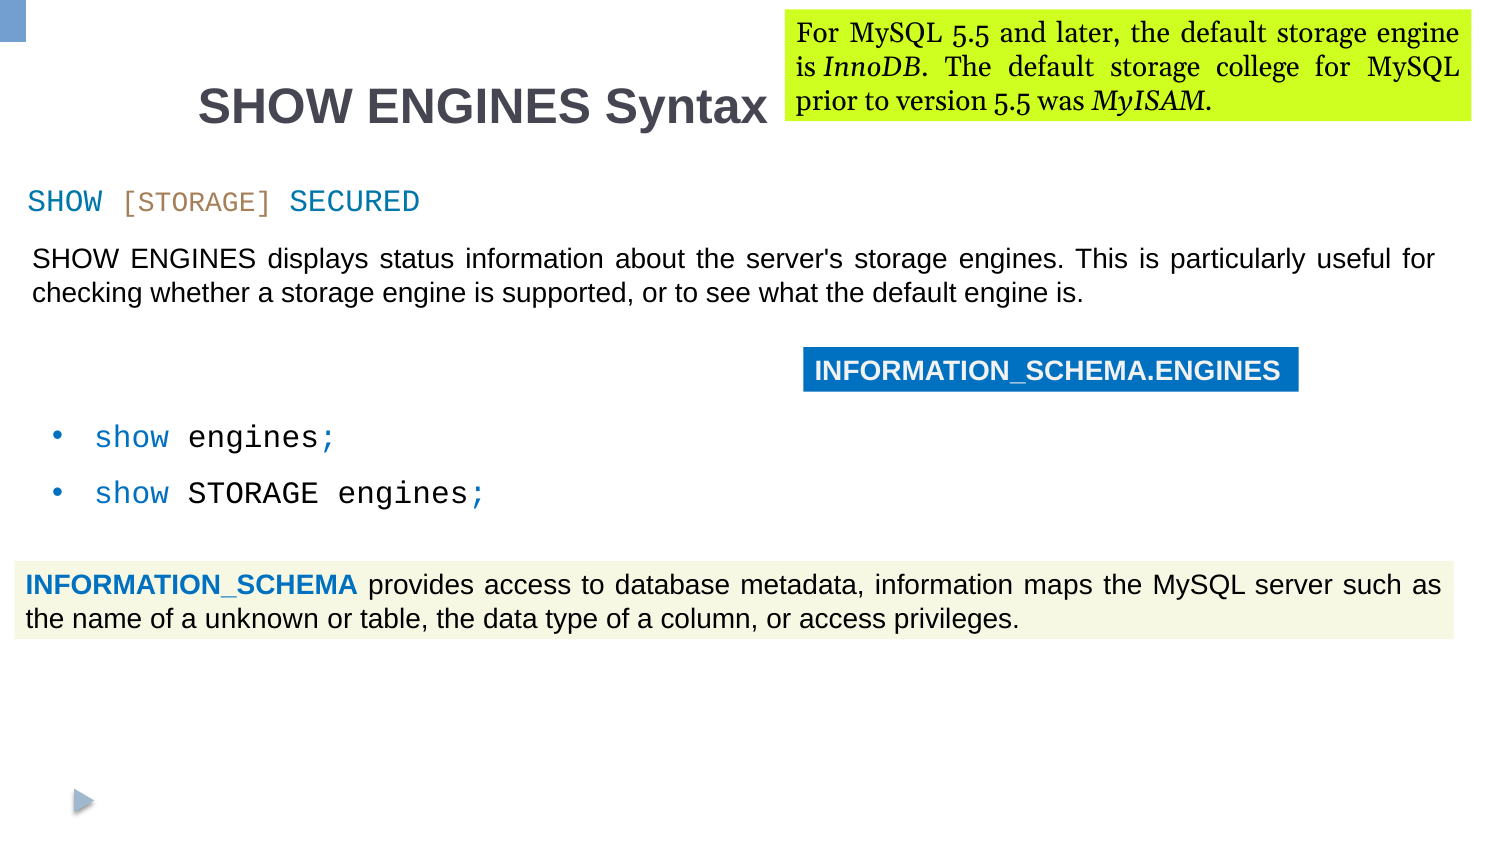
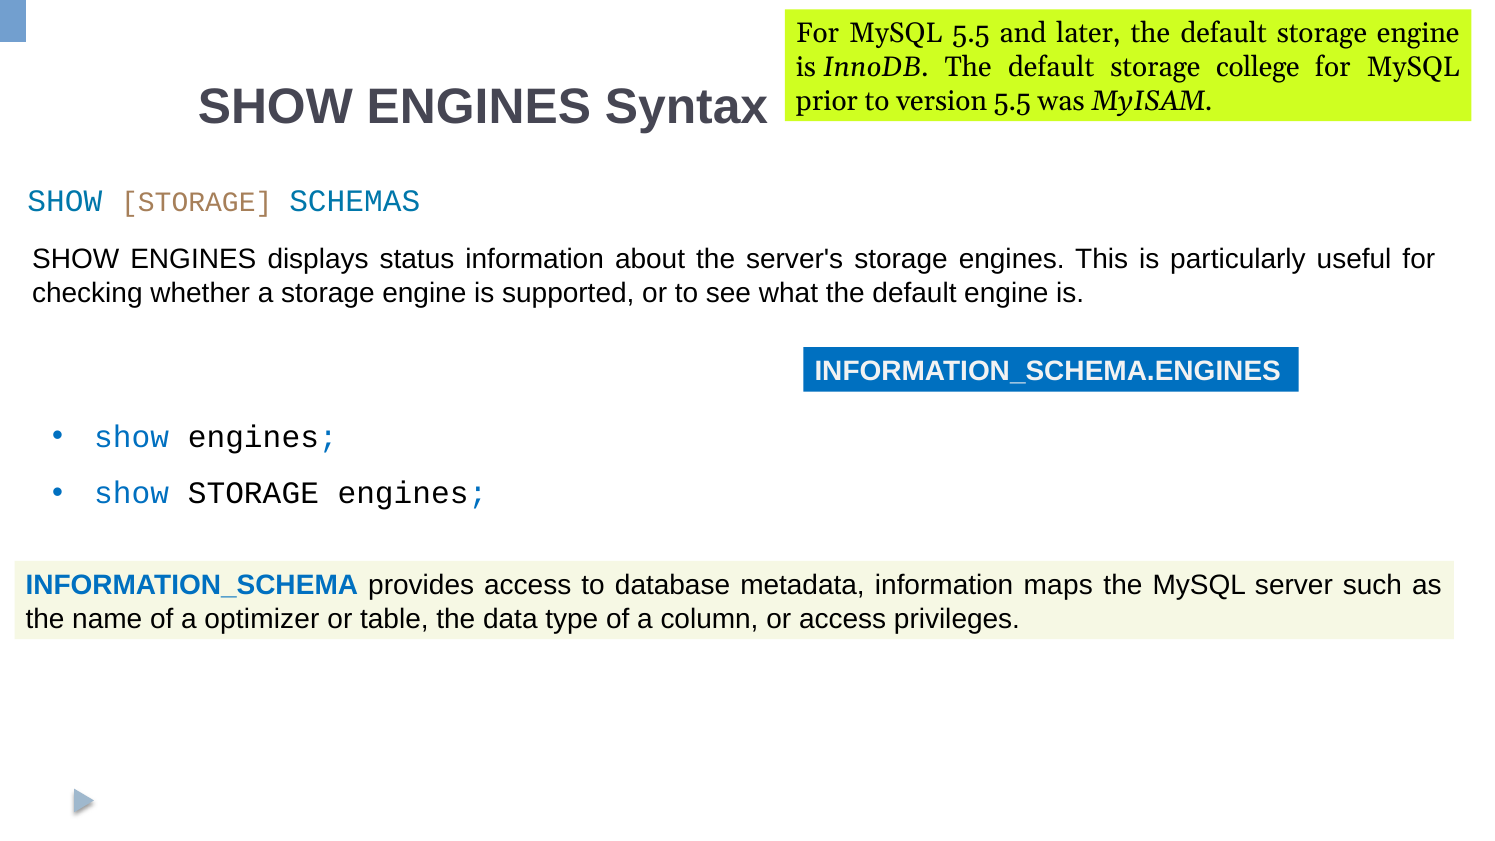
SECURED: SECURED -> SCHEMAS
unknown: unknown -> optimizer
